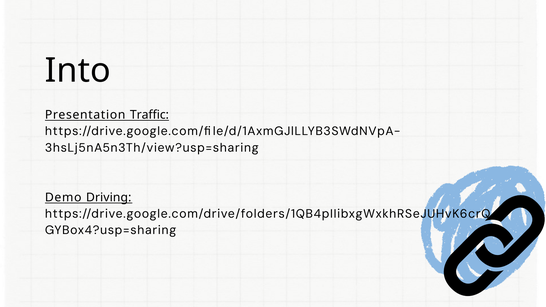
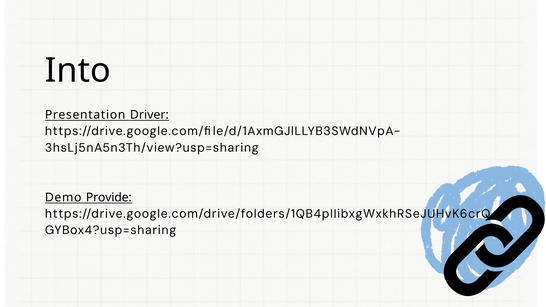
Traffic: Traffic -> Driver
Driving: Driving -> Provide
